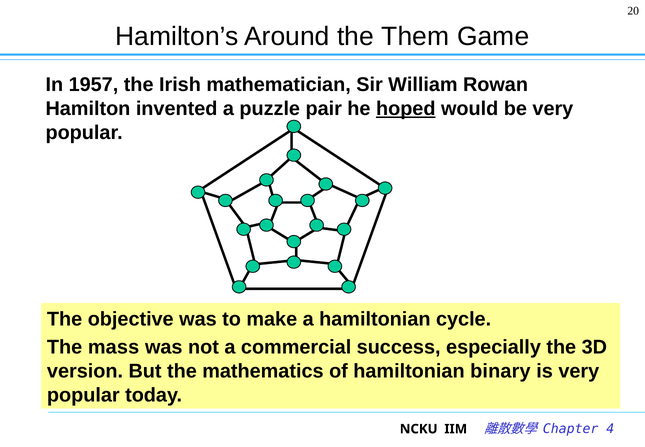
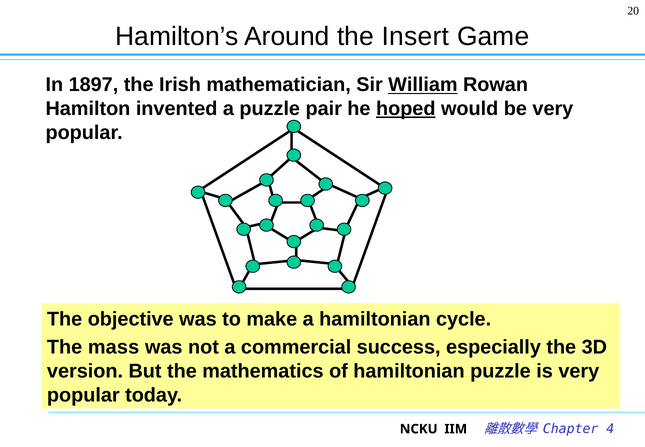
Them: Them -> Insert
1957: 1957 -> 1897
William underline: none -> present
hamiltonian binary: binary -> puzzle
